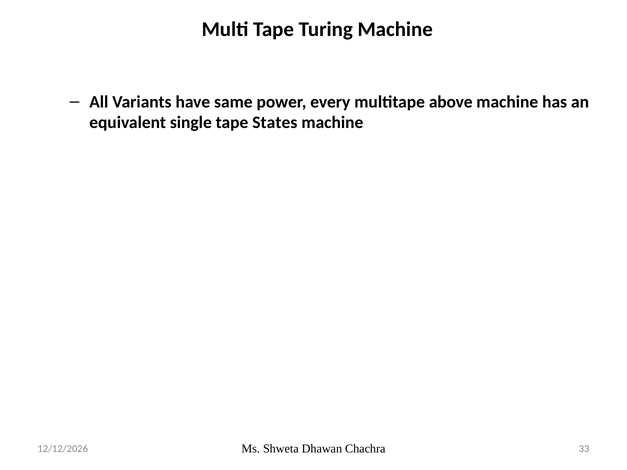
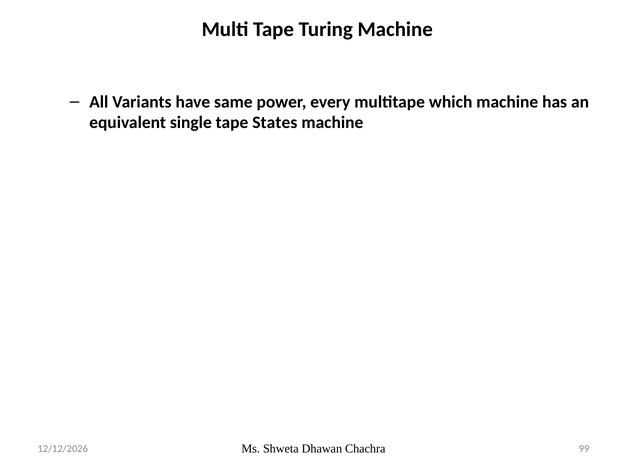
above: above -> which
33: 33 -> 99
